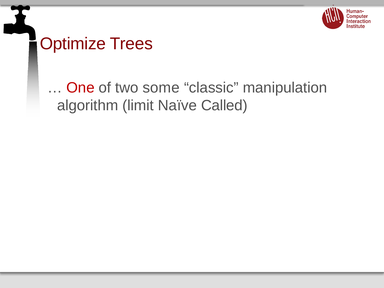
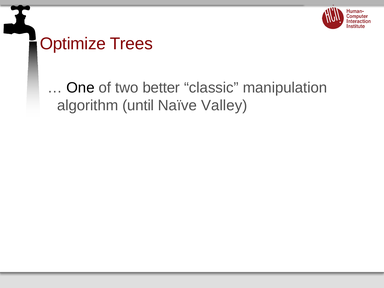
One colour: red -> black
some: some -> better
limit: limit -> until
Called: Called -> Valley
